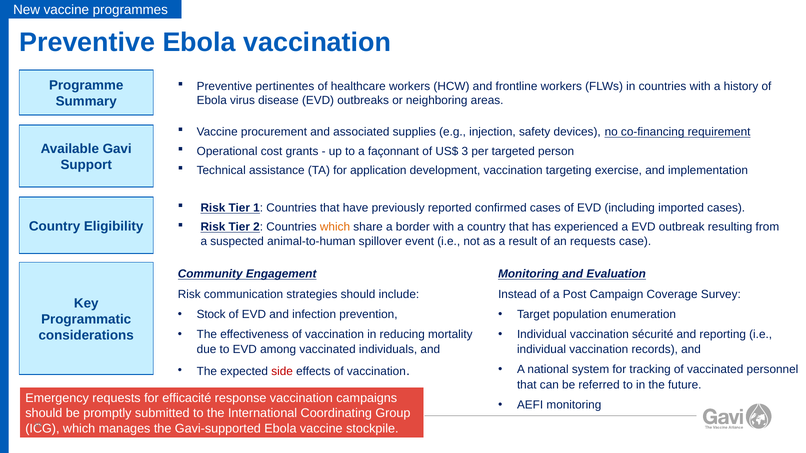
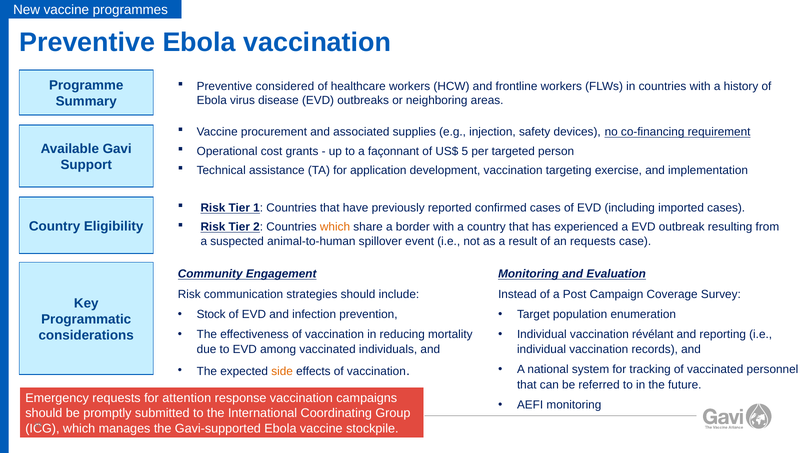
pertinentes: pertinentes -> considered
3: 3 -> 5
sécurité: sécurité -> révélant
side colour: red -> orange
efficacité: efficacité -> attention
